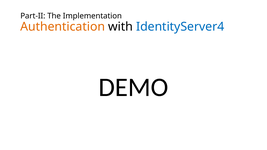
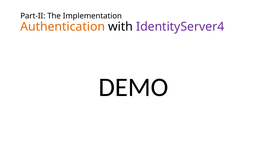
IdentityServer4 colour: blue -> purple
